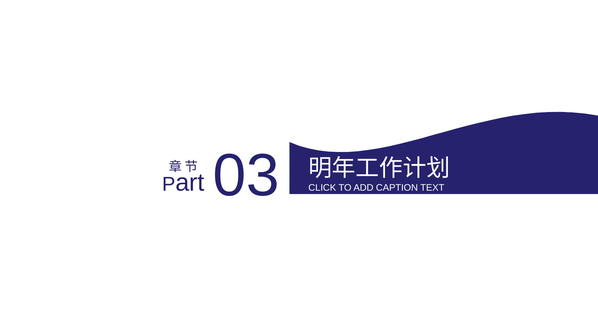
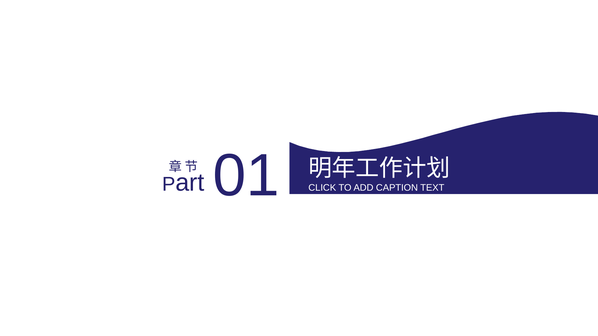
03: 03 -> 01
